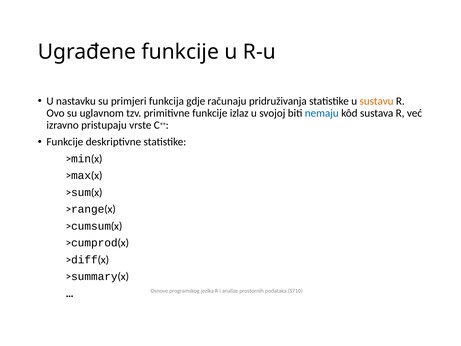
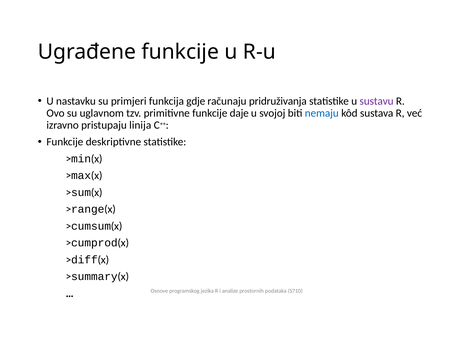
sustavu colour: orange -> purple
izlaz: izlaz -> daje
vrste: vrste -> linija
